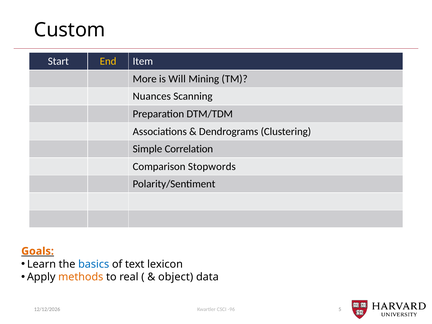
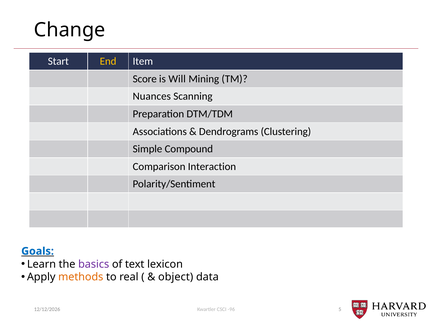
Custom: Custom -> Change
More: More -> Score
Correlation: Correlation -> Compound
Stopwords: Stopwords -> Interaction
Goals colour: orange -> blue
basics colour: blue -> purple
